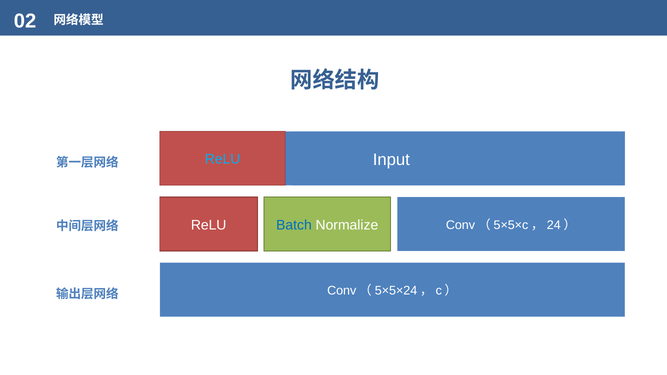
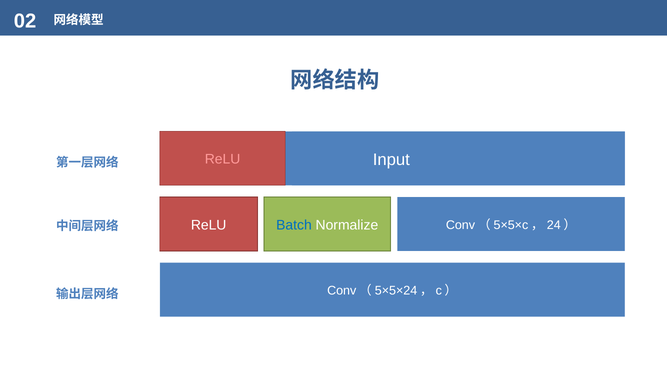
ReLU at (223, 159) colour: light blue -> pink
